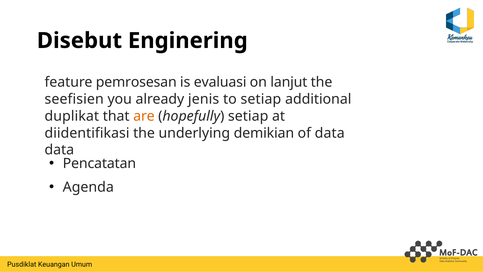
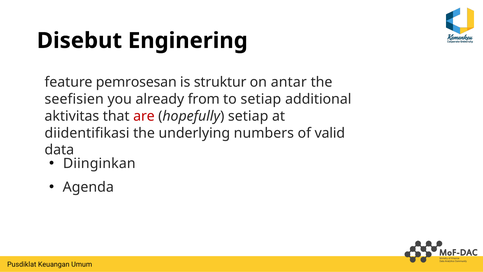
evaluasi: evaluasi -> struktur
lanjut: lanjut -> antar
jenis: jenis -> from
duplikat: duplikat -> aktivitas
are colour: orange -> red
demikian: demikian -> numbers
of data: data -> valid
Pencatatan: Pencatatan -> Diinginkan
